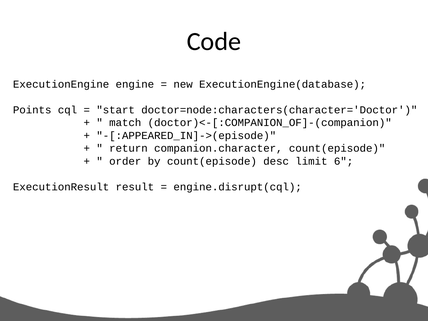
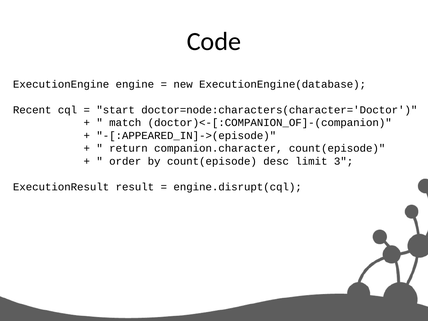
Points: Points -> Recent
6: 6 -> 3
